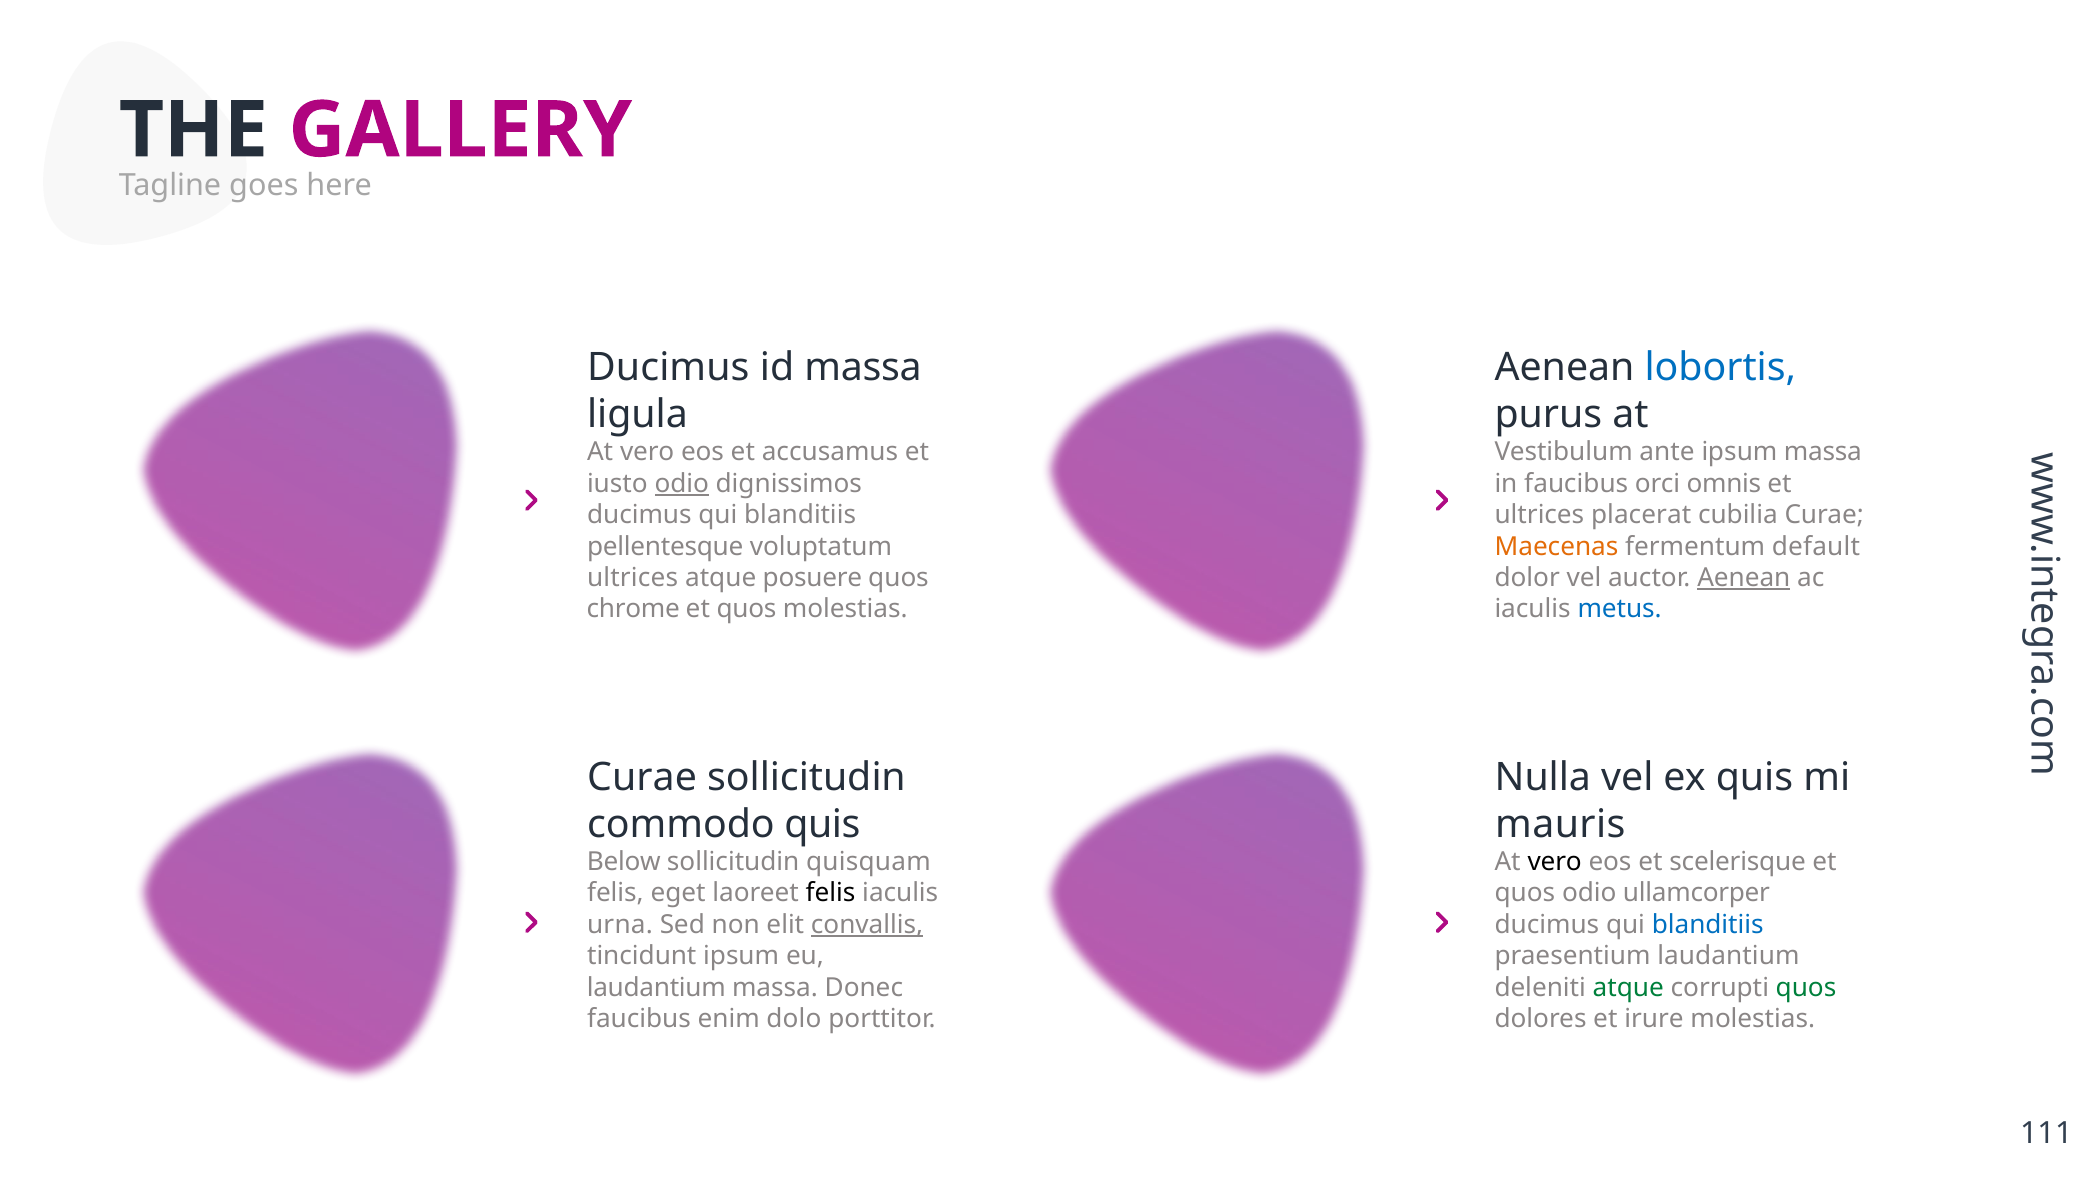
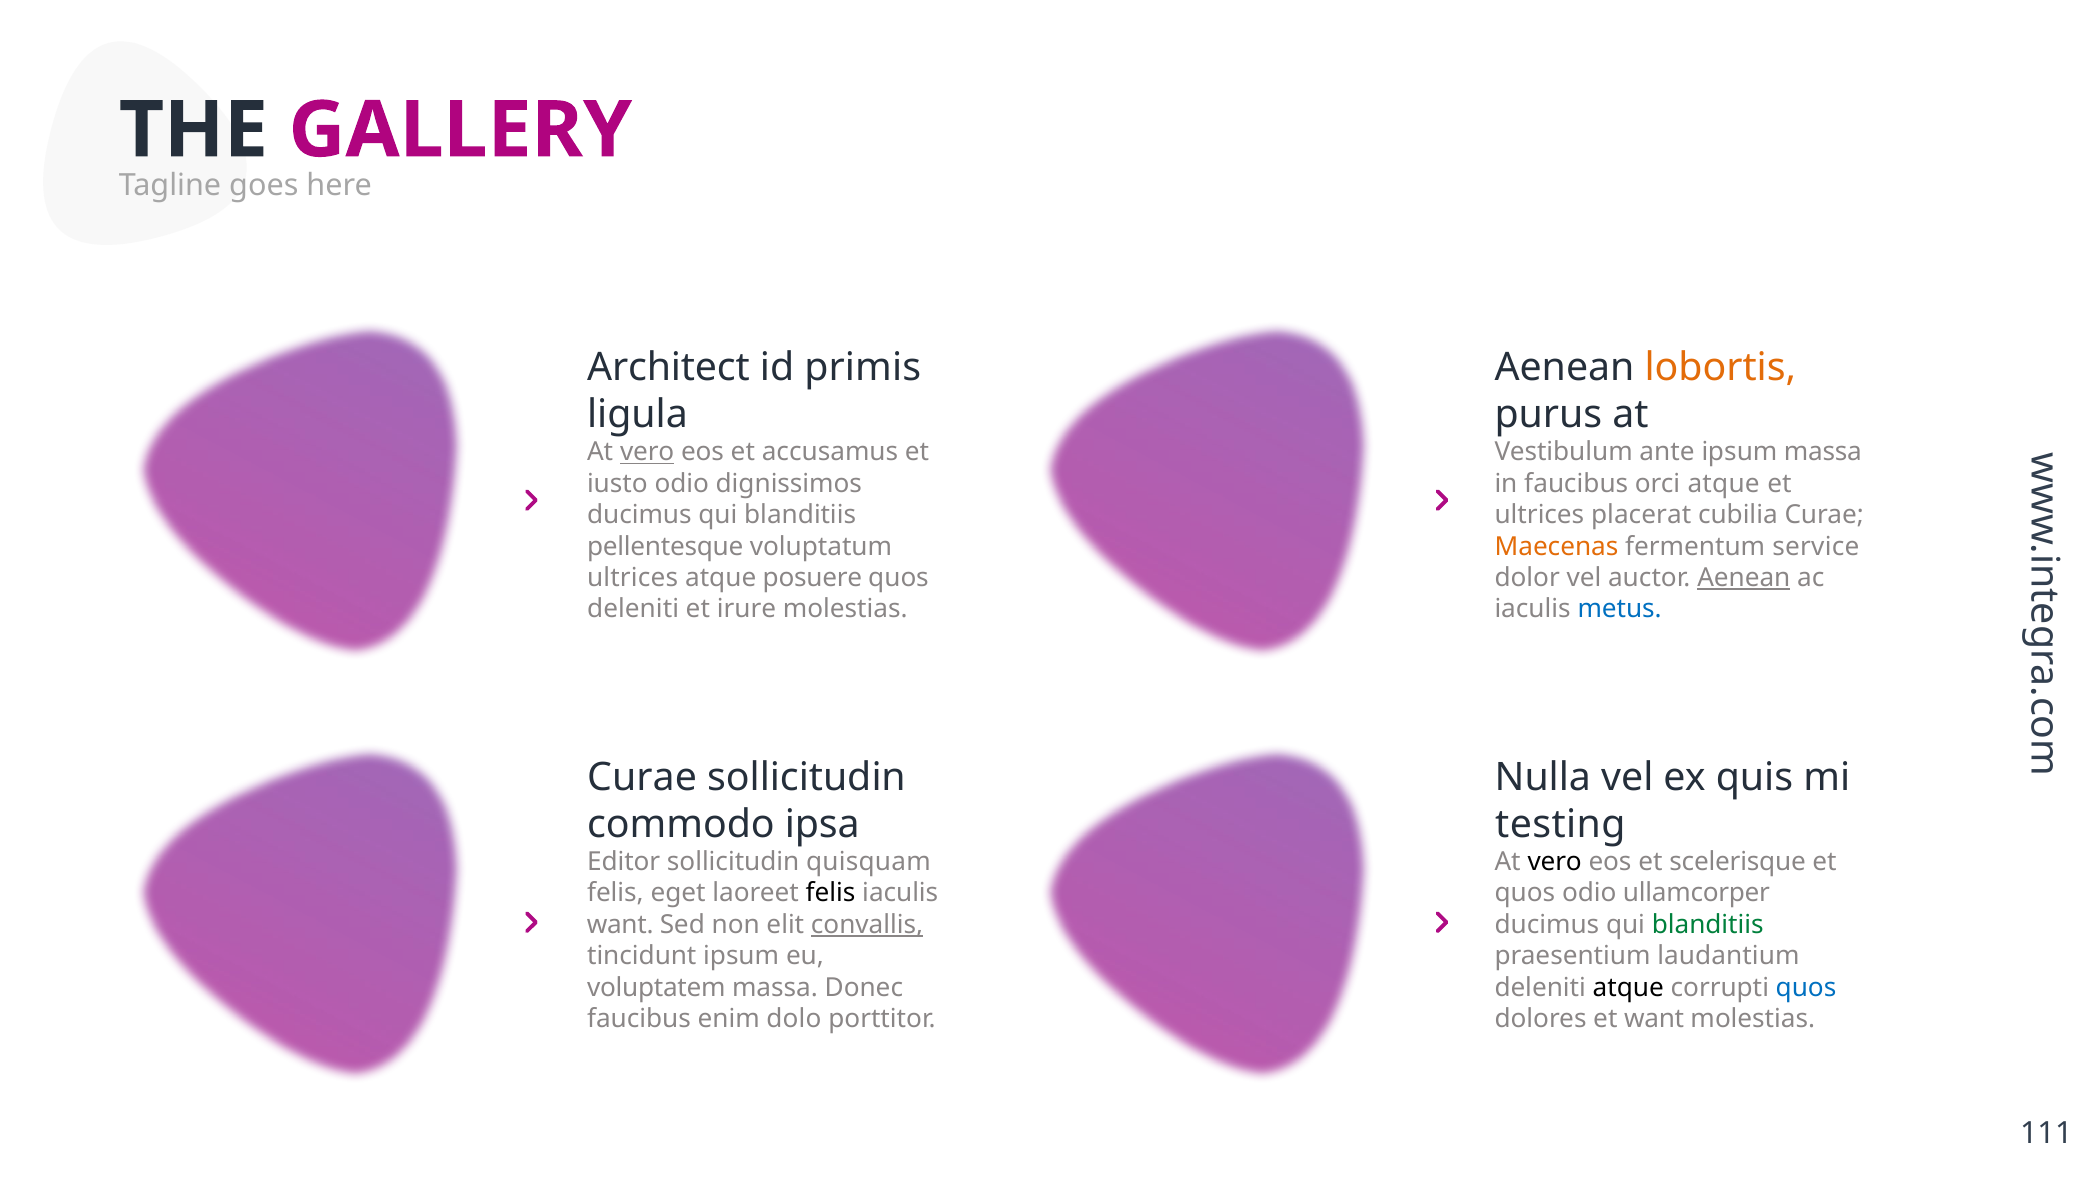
Ducimus at (668, 368): Ducimus -> Architect
id massa: massa -> primis
lobortis colour: blue -> orange
vero at (647, 452) underline: none -> present
odio at (682, 484) underline: present -> none
orci omnis: omnis -> atque
default: default -> service
chrome at (633, 610): chrome -> deleniti
quos at (747, 610): quos -> irure
commodo quis: quis -> ipsa
mauris: mauris -> testing
Below: Below -> Editor
urna at (620, 925): urna -> want
blanditiis at (1708, 925) colour: blue -> green
laudantium at (656, 988): laudantium -> voluptatem
atque at (1628, 988) colour: green -> black
quos at (1806, 988) colour: green -> blue
et irure: irure -> want
